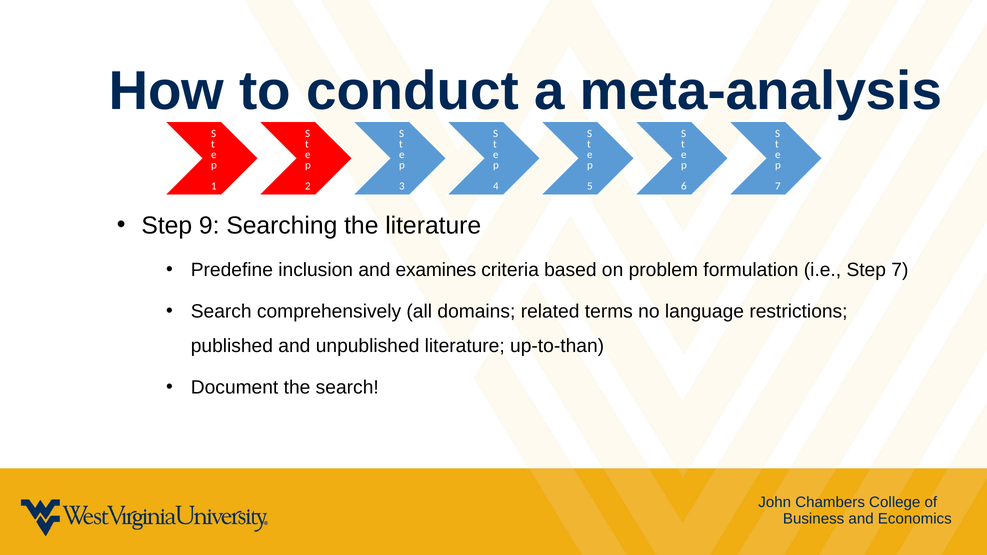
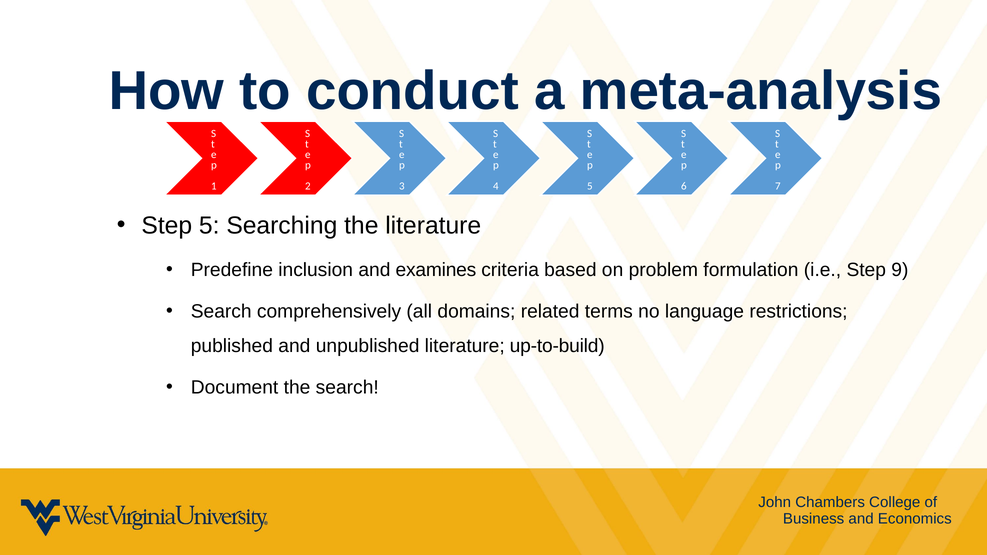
Step 9: 9 -> 5
Step 7: 7 -> 9
up-to-than: up-to-than -> up-to-build
